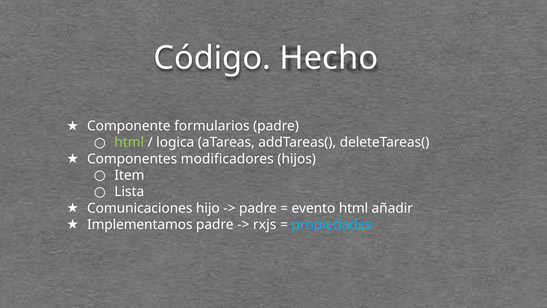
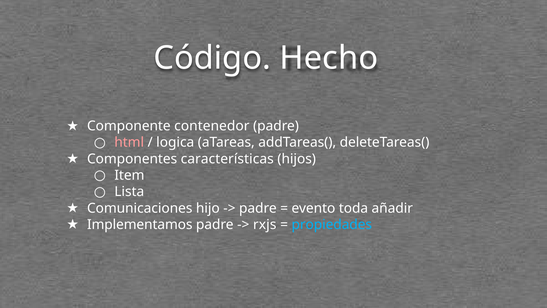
formularios: formularios -> contenedor
html at (129, 142) colour: light green -> pink
modificadores: modificadores -> características
evento html: html -> toda
